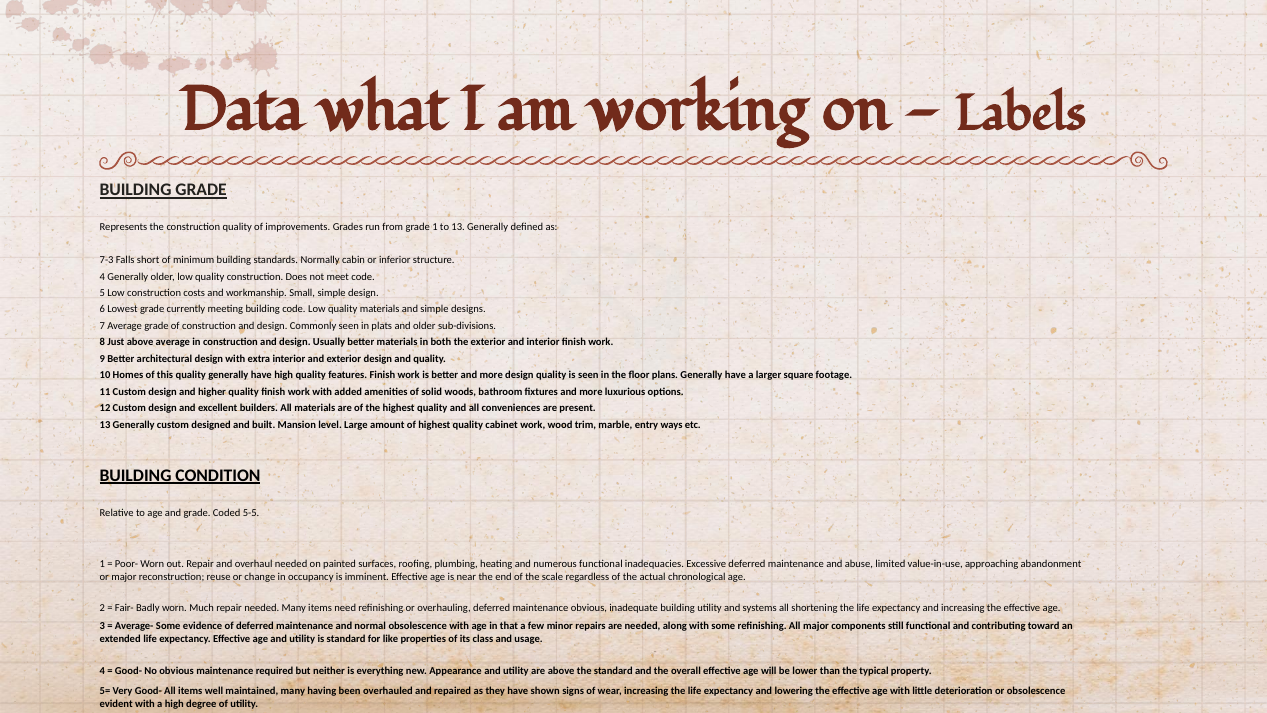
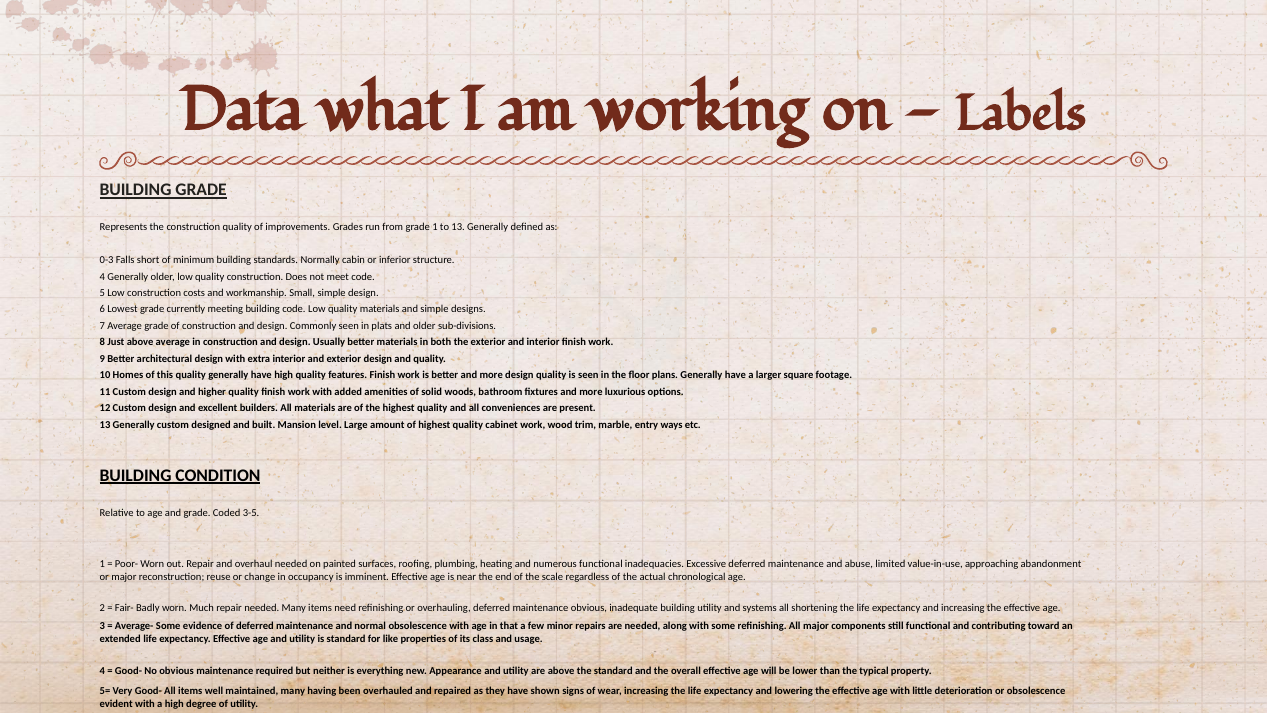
7-3: 7-3 -> 0-3
5-5: 5-5 -> 3-5
